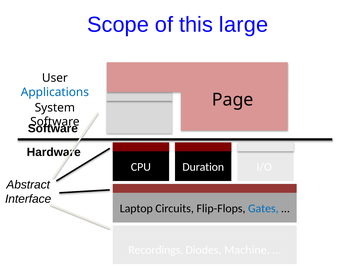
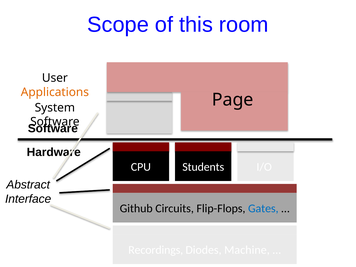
large: large -> room
Applications colour: blue -> orange
Duration: Duration -> Students
Laptop: Laptop -> Github
